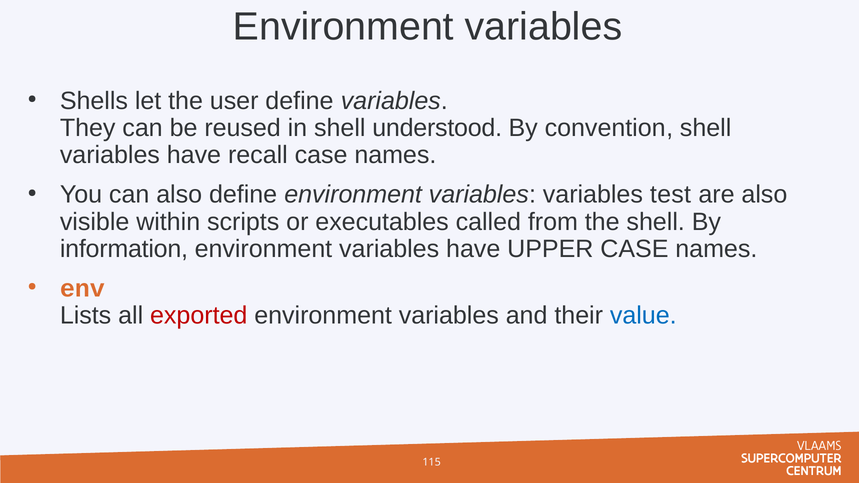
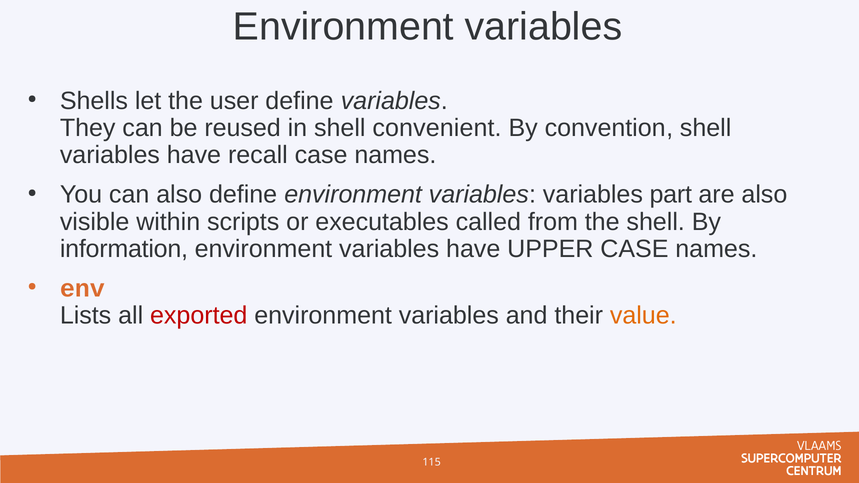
understood: understood -> convenient
test: test -> part
value colour: blue -> orange
